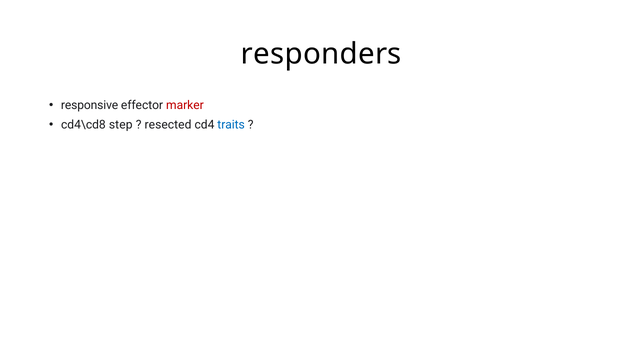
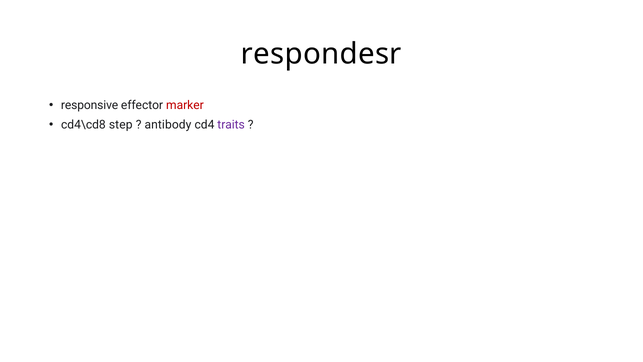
responders: responders -> respondesr
resected: resected -> antibody
traits colour: blue -> purple
